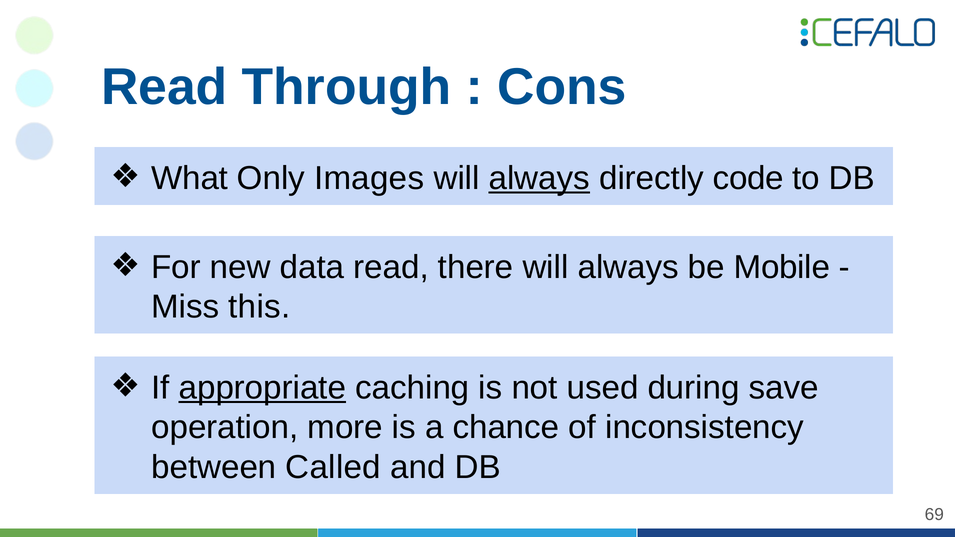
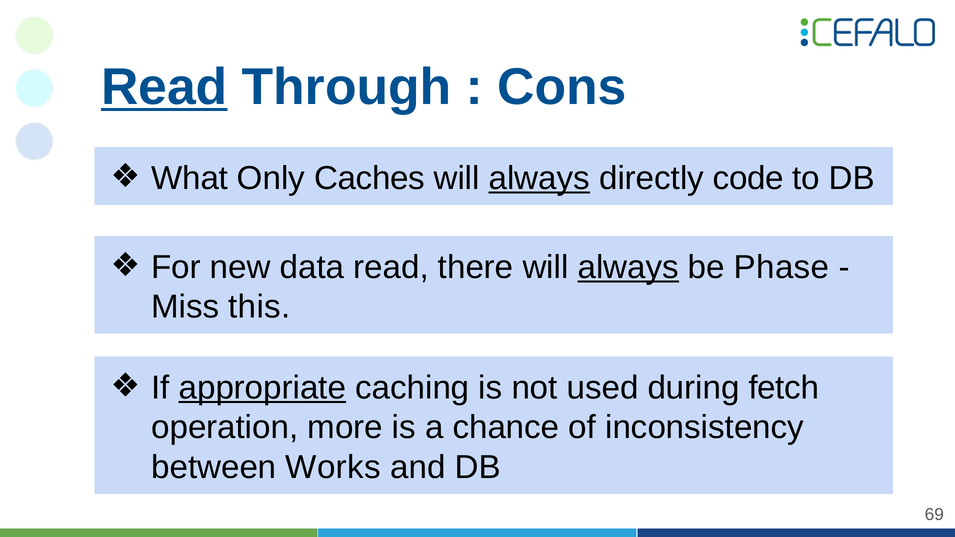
Read at (164, 87) underline: none -> present
Images: Images -> Caches
always at (628, 267) underline: none -> present
Mobile: Mobile -> Phase
save: save -> fetch
Called: Called -> Works
